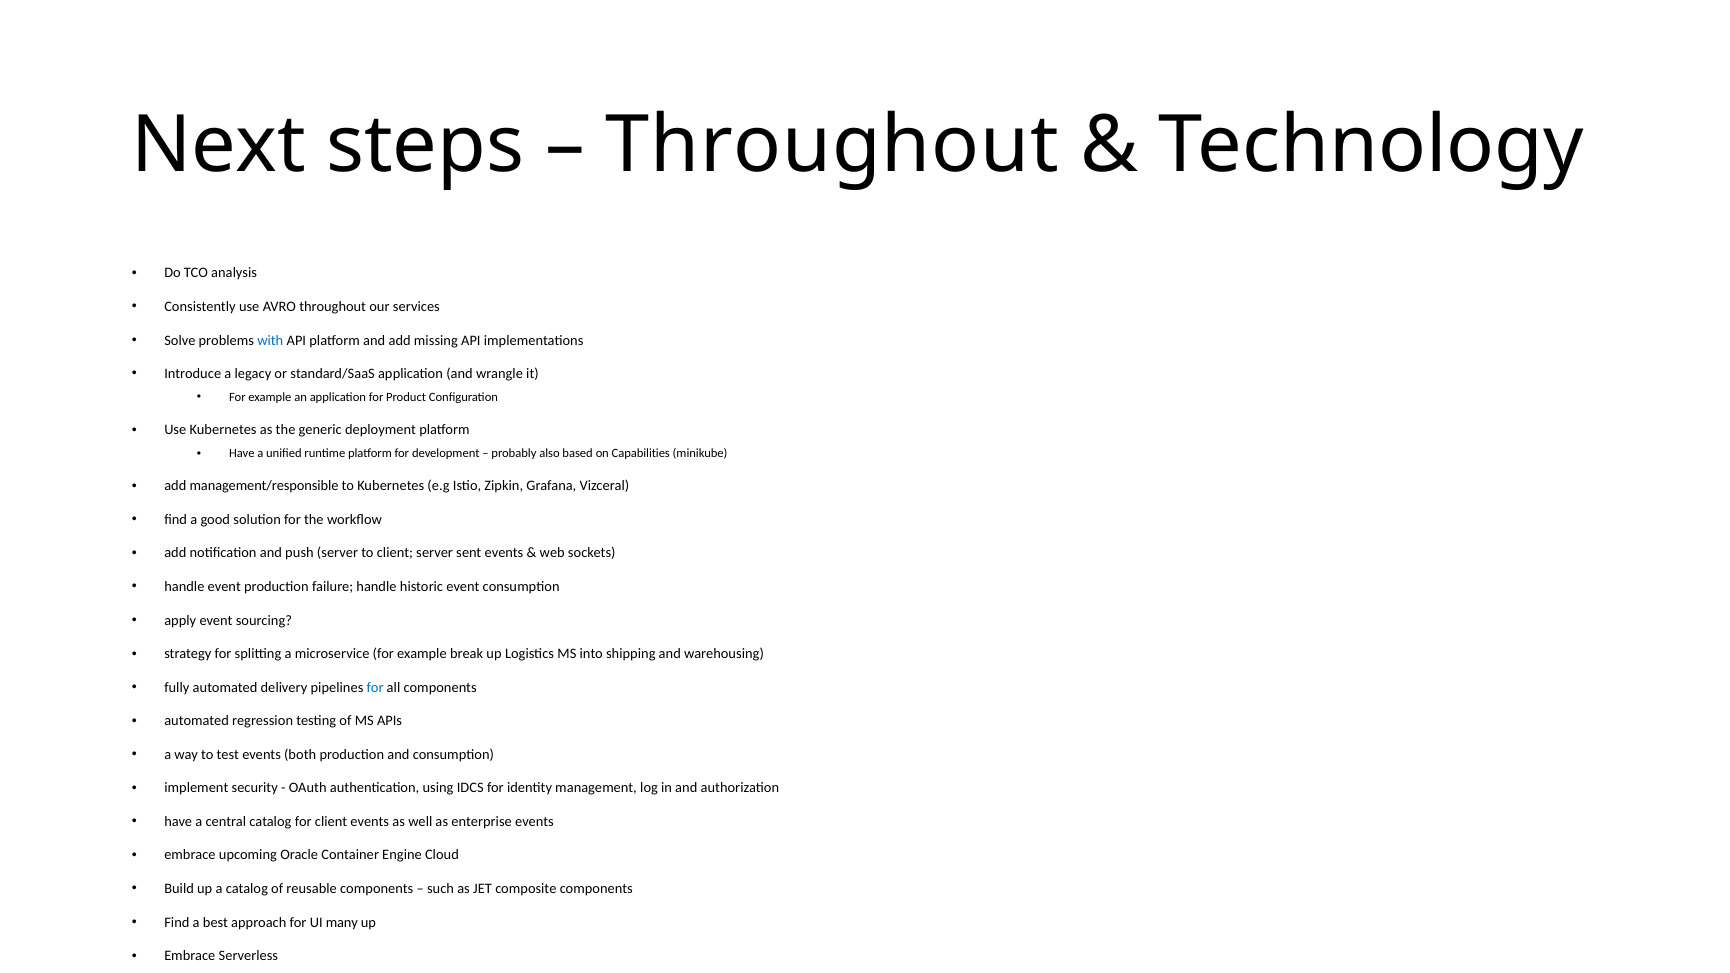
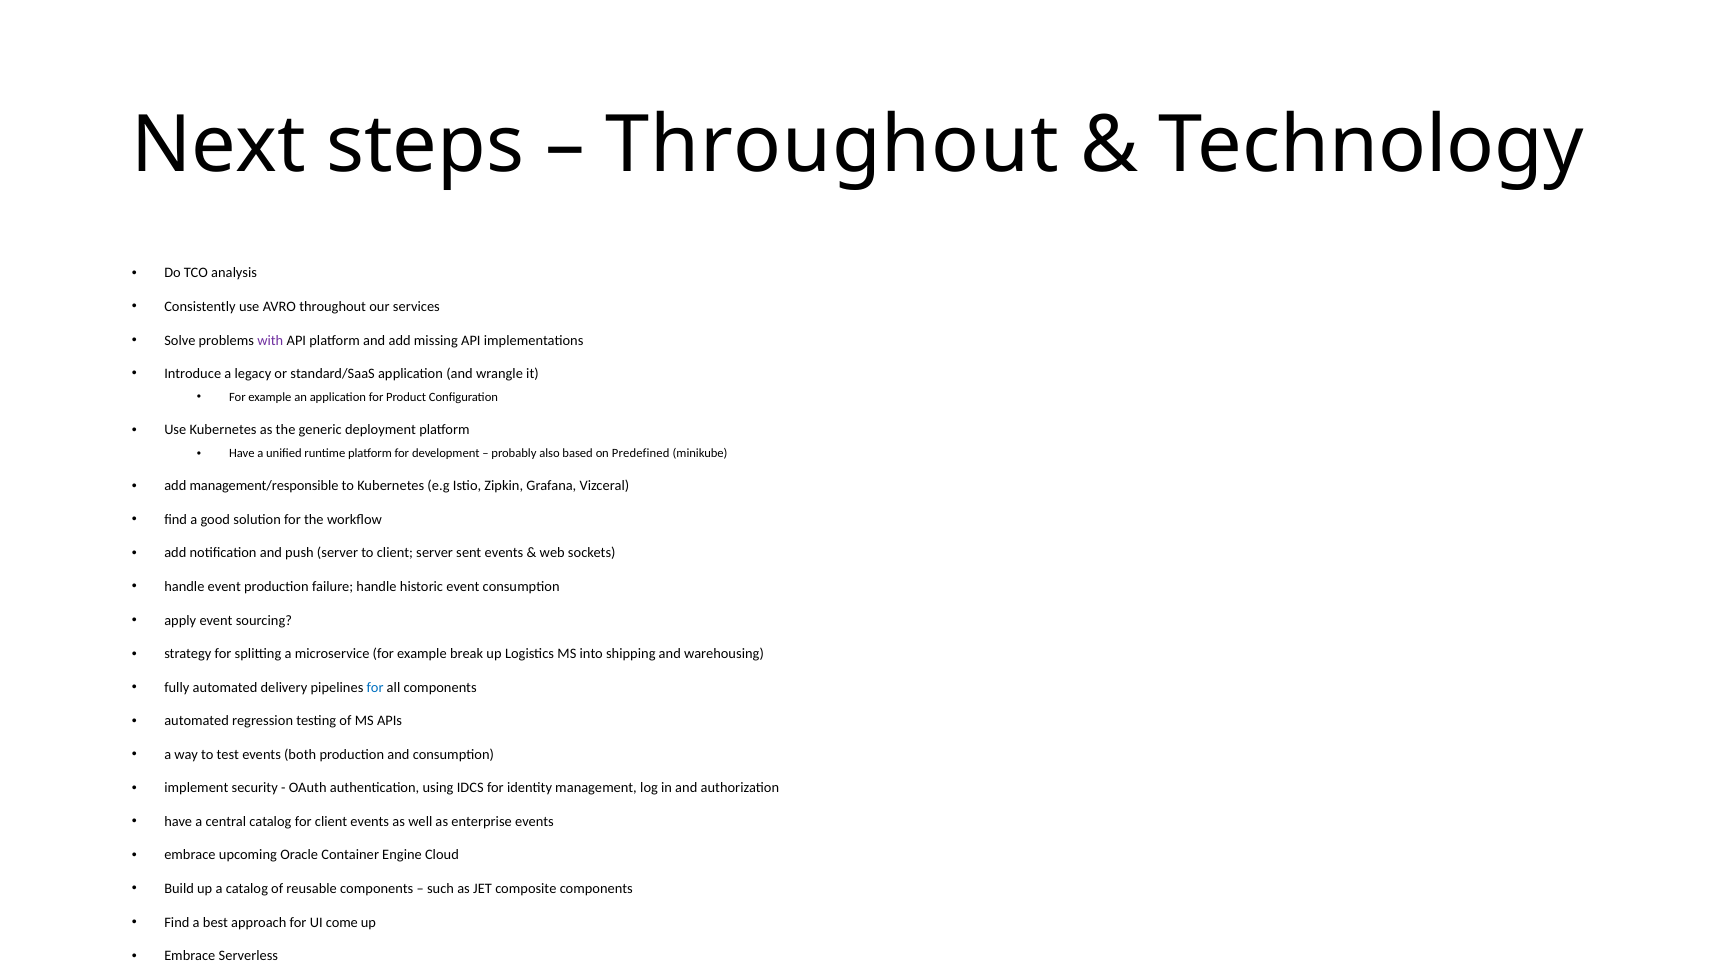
with colour: blue -> purple
Capabilities: Capabilities -> Predefined
many: many -> come
